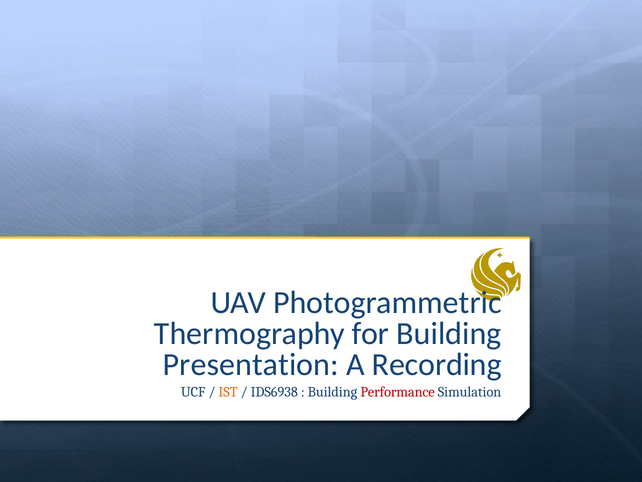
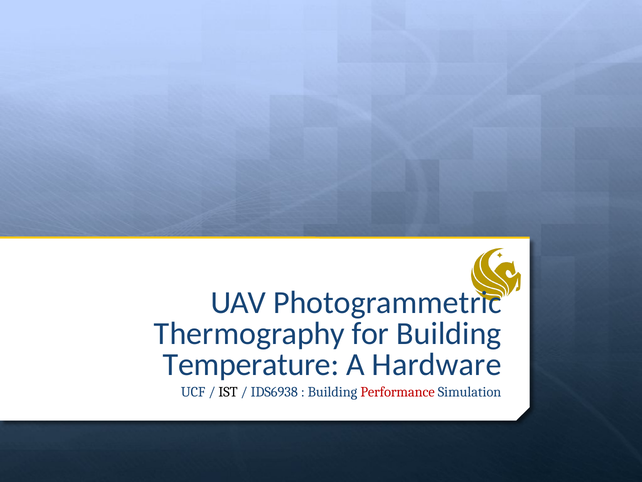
Presentation: Presentation -> Temperature
Recording: Recording -> Hardware
IST colour: orange -> black
